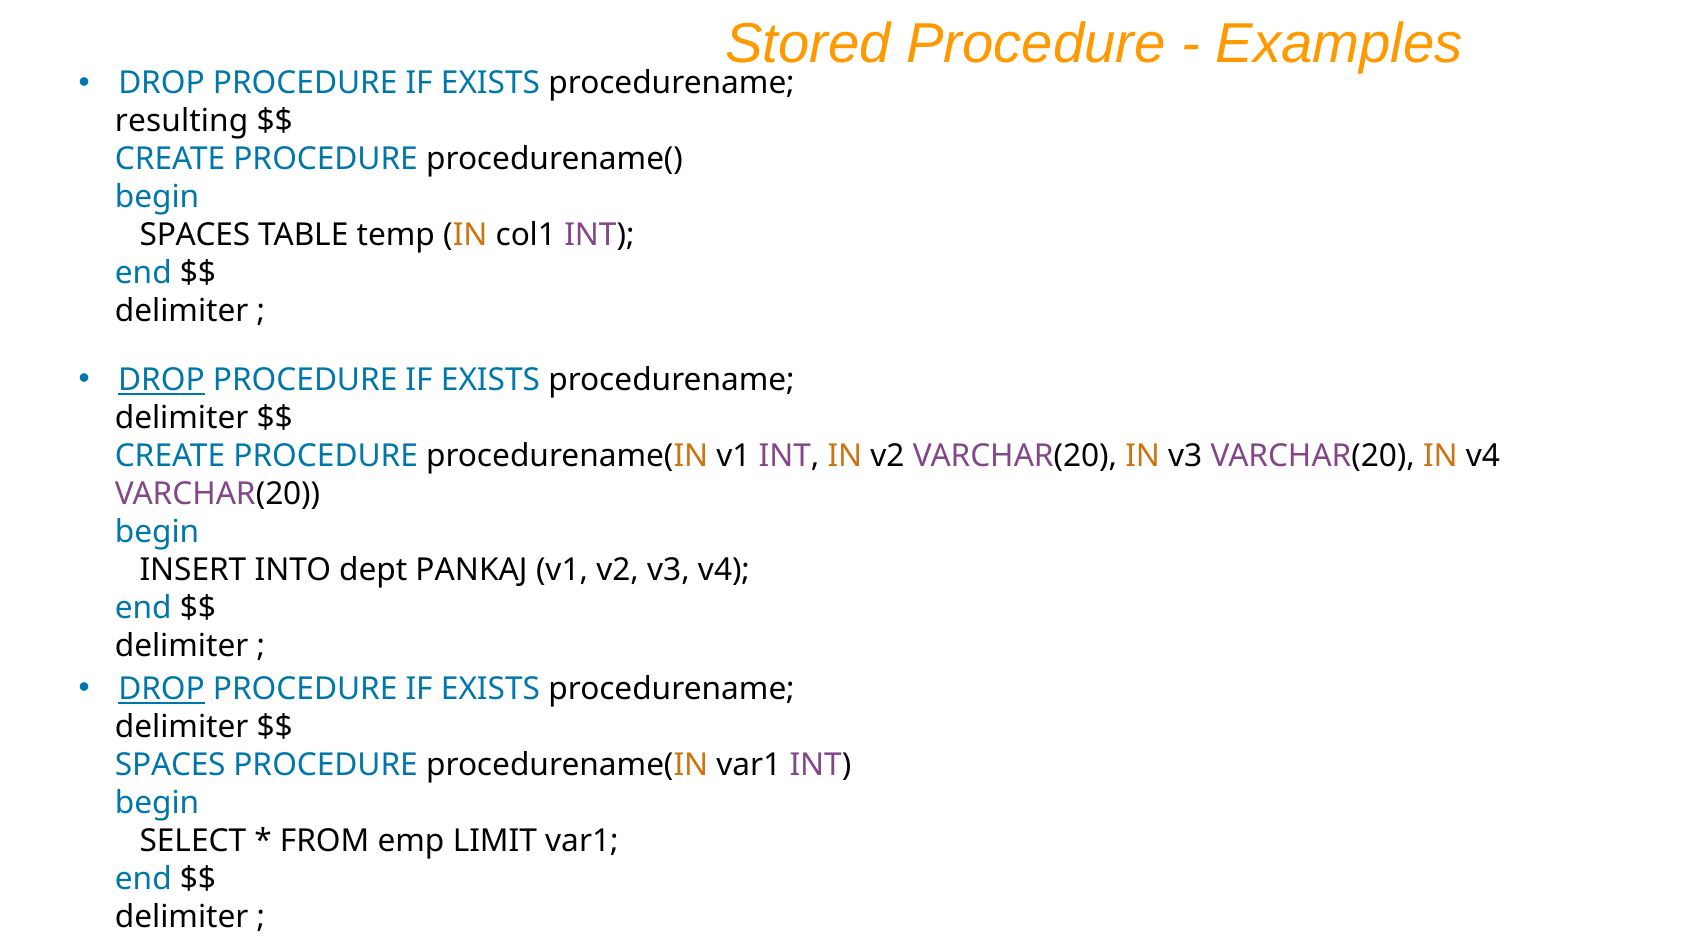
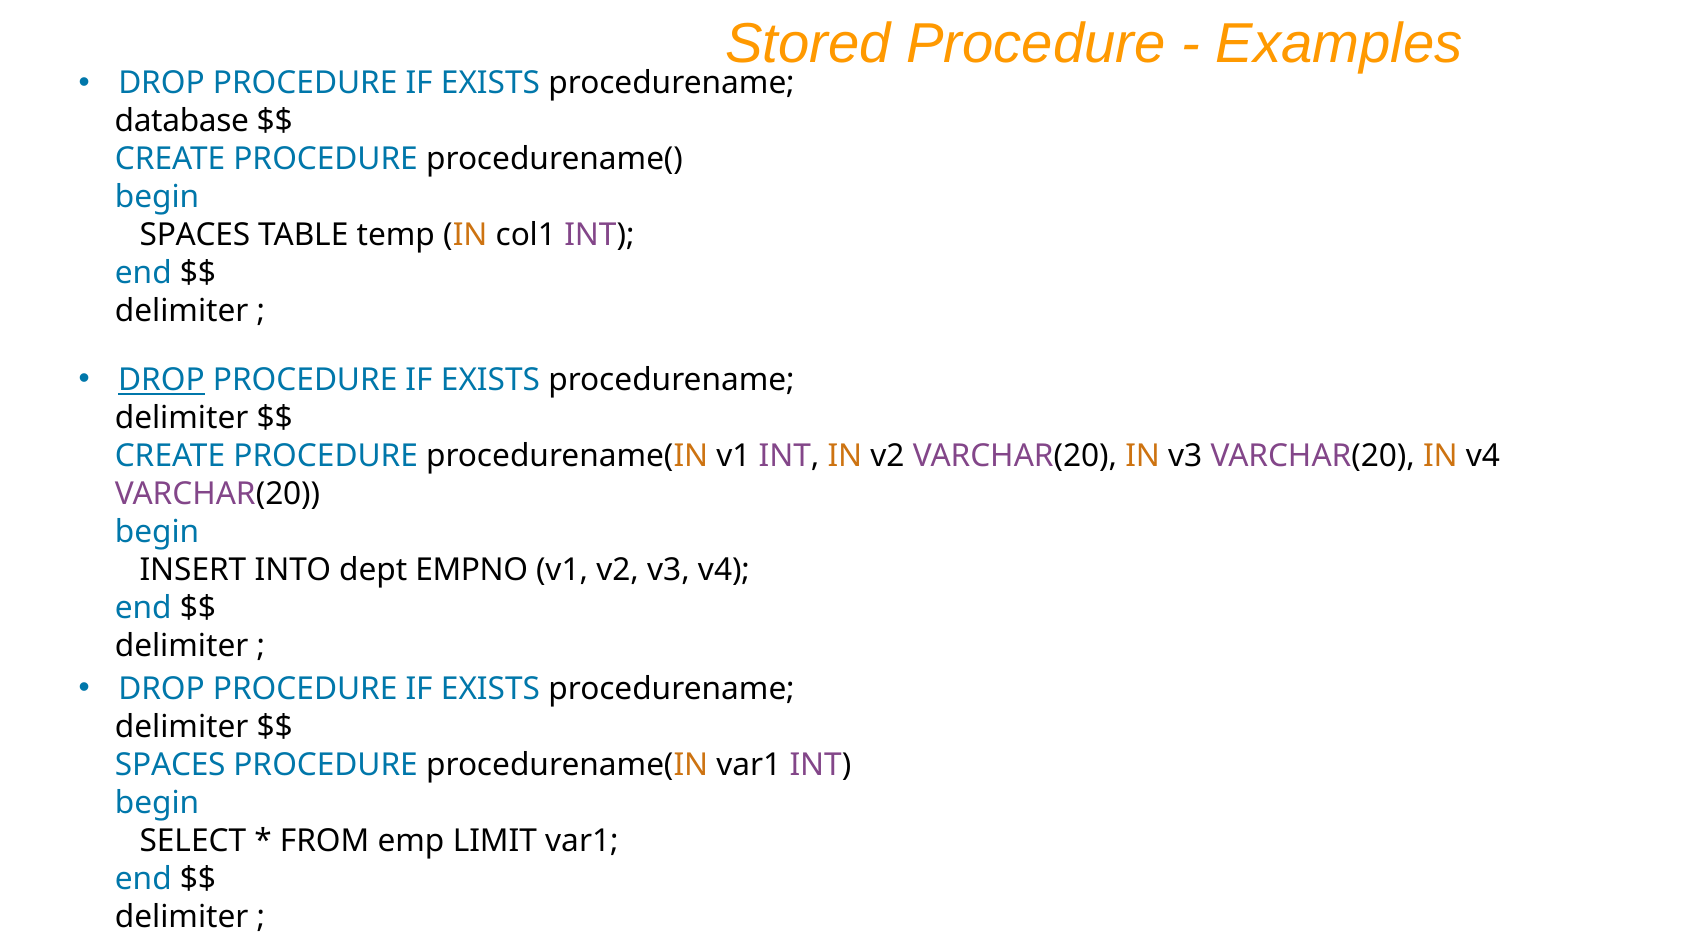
resulting: resulting -> database
PANKAJ: PANKAJ -> EMPNO
DROP at (161, 689) underline: present -> none
